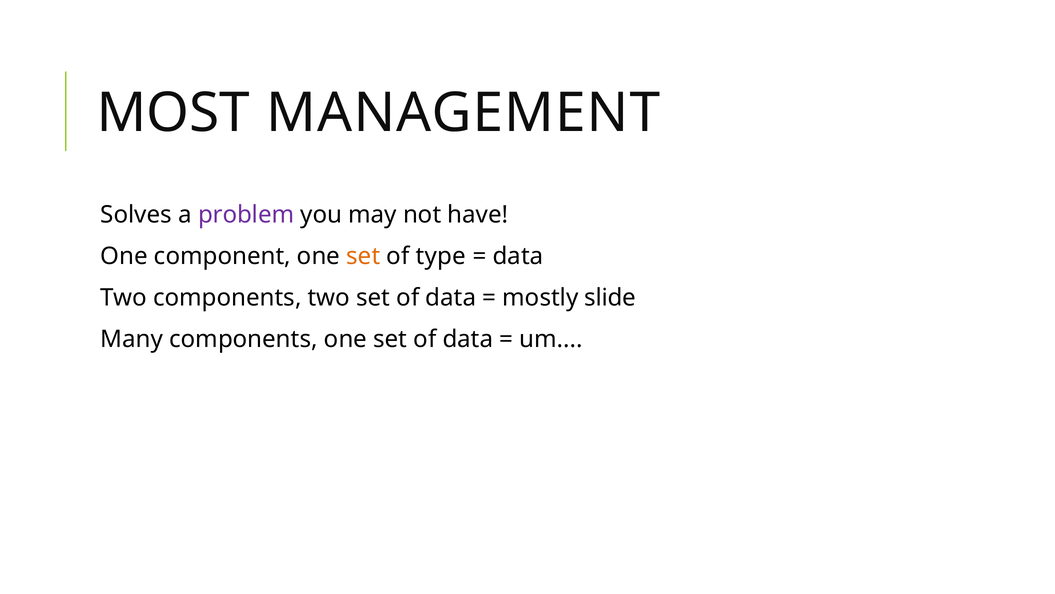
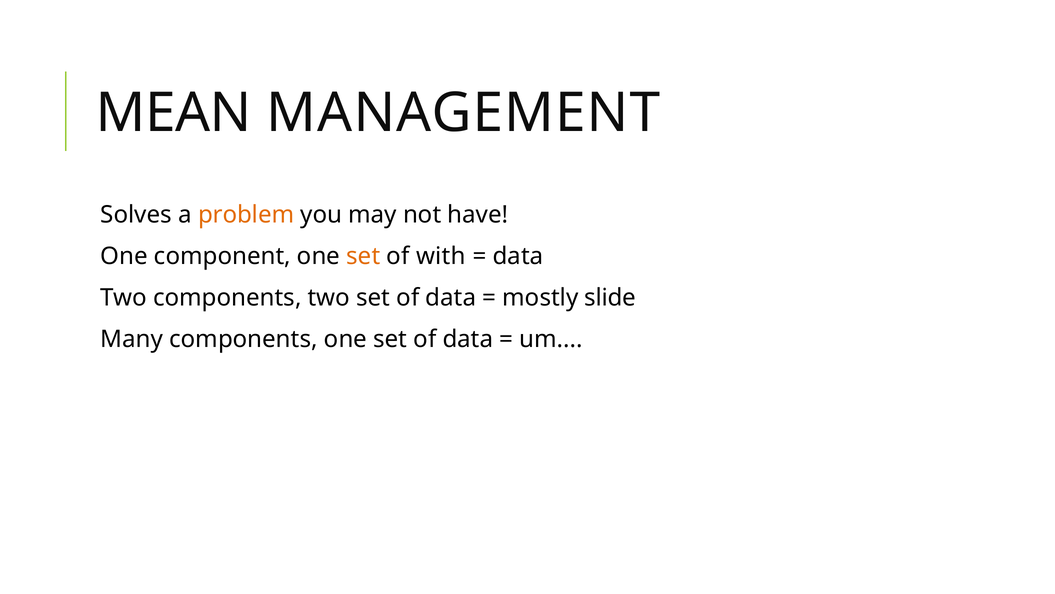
MOST: MOST -> MEAN
problem colour: purple -> orange
type: type -> with
